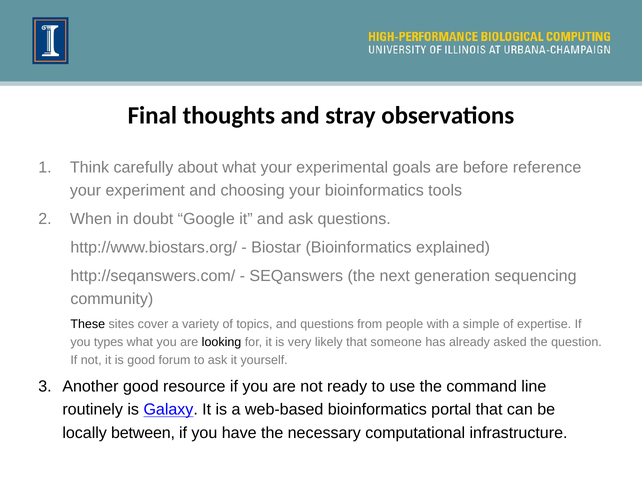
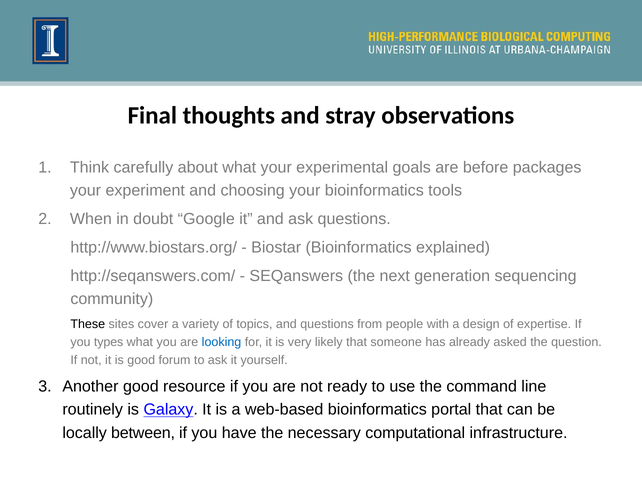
reference: reference -> packages
simple: simple -> design
looking colour: black -> blue
